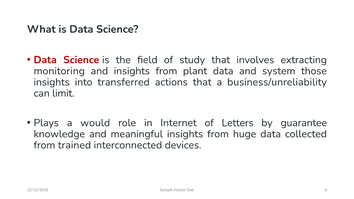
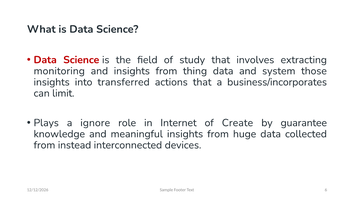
plant: plant -> thing
business/unreliability: business/unreliability -> business/incorporates
would: would -> ignore
Letters: Letters -> Create
trained: trained -> instead
